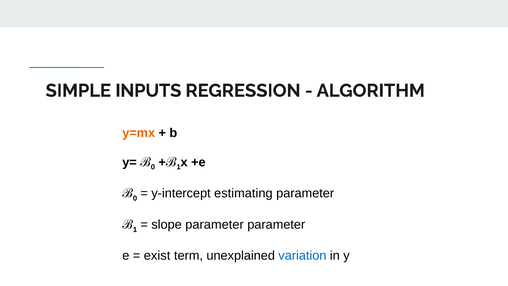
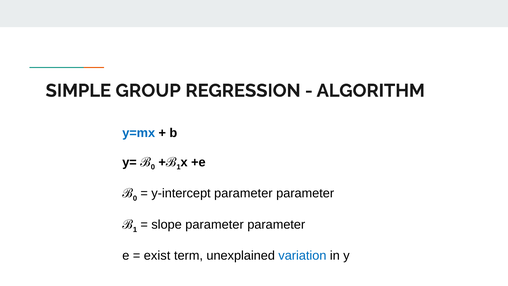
INPUTS: INPUTS -> GROUP
y=mx colour: orange -> blue
y-intercept estimating: estimating -> parameter
